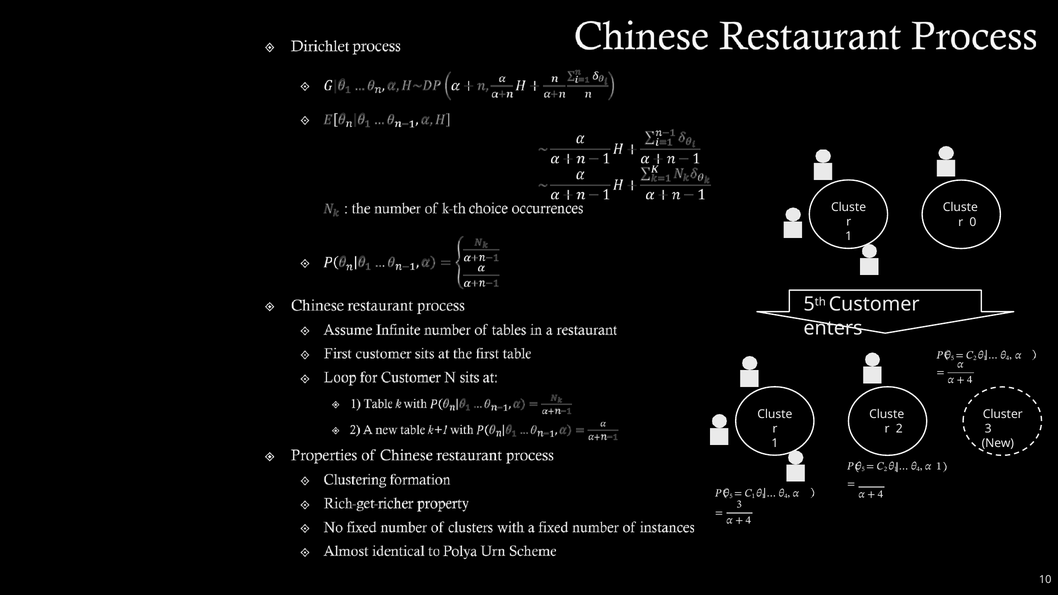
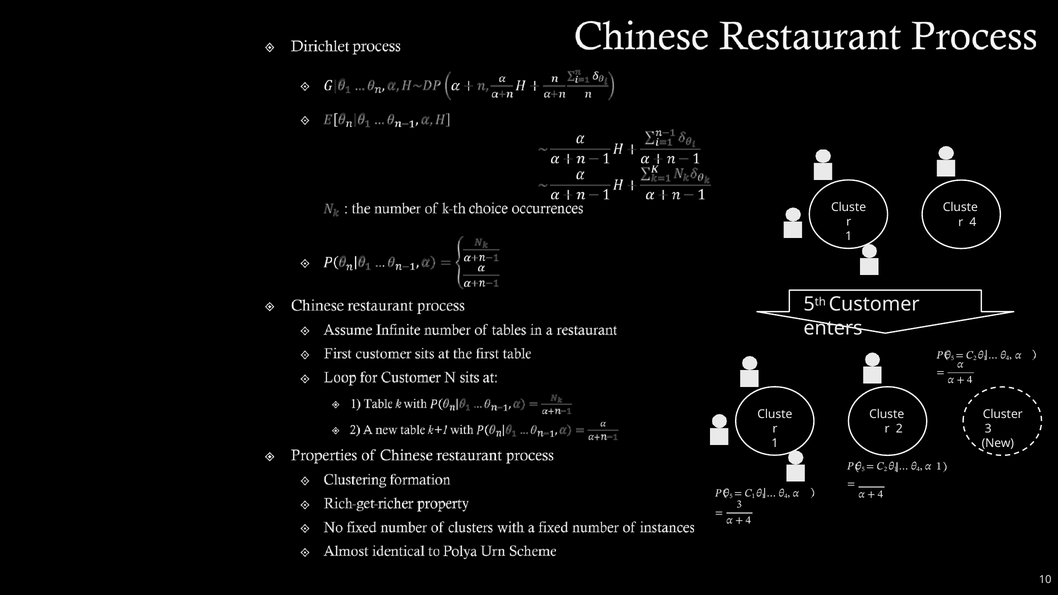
0 at (973, 222): 0 -> 4
